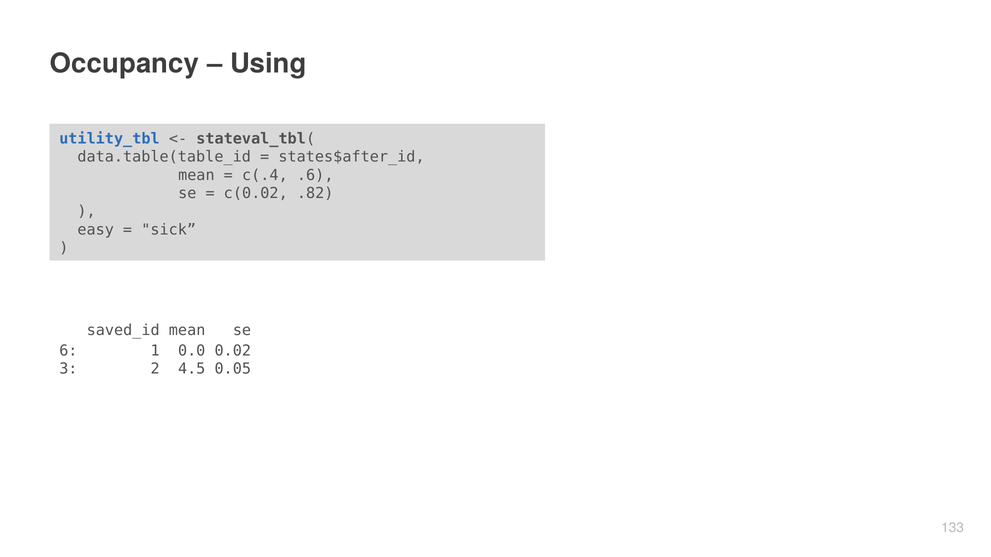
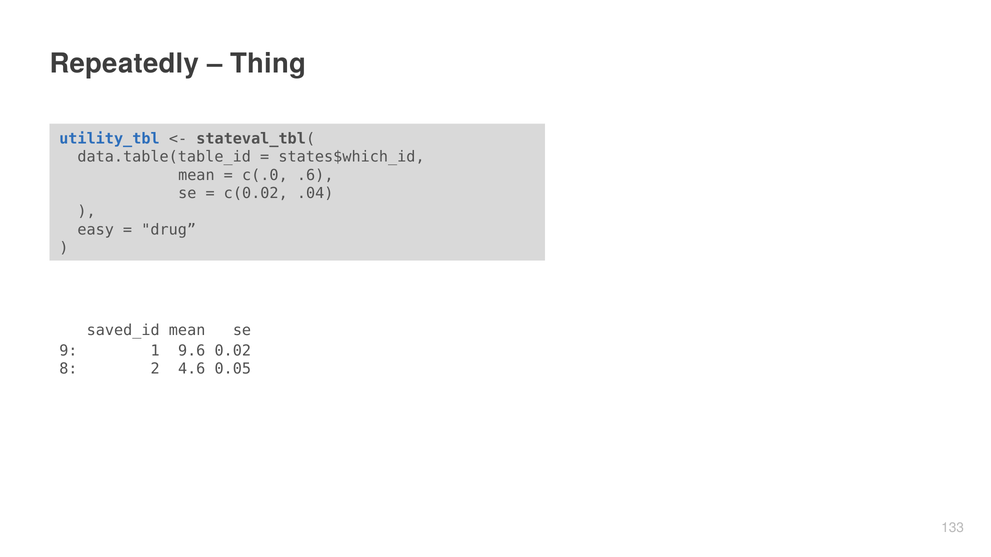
Occupancy: Occupancy -> Repeatedly
Using: Using -> Thing
states$after_id: states$after_id -> states$which_id
c(.4: c(.4 -> c(.0
.82: .82 -> .04
sick: sick -> drug
6: 6 -> 9
0.0: 0.0 -> 9.6
3: 3 -> 8
4.5: 4.5 -> 4.6
